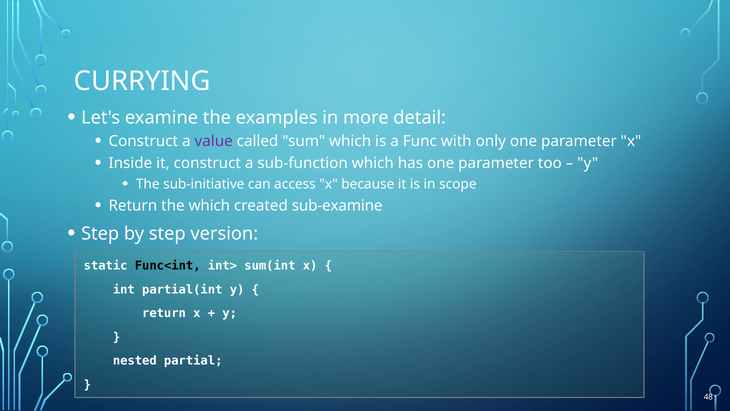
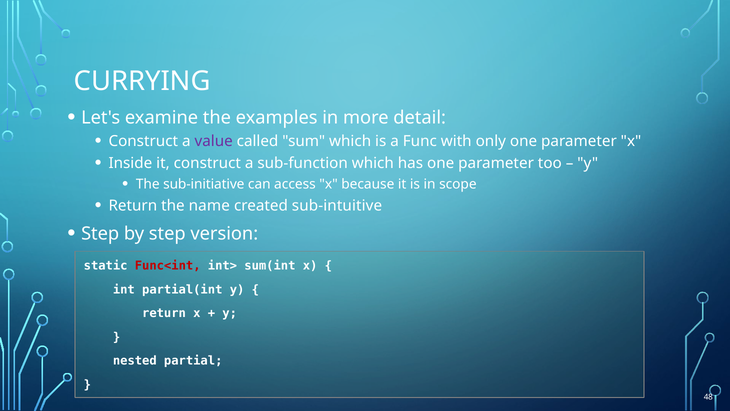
the which: which -> name
sub-examine: sub-examine -> sub-intuitive
Func<int colour: black -> red
